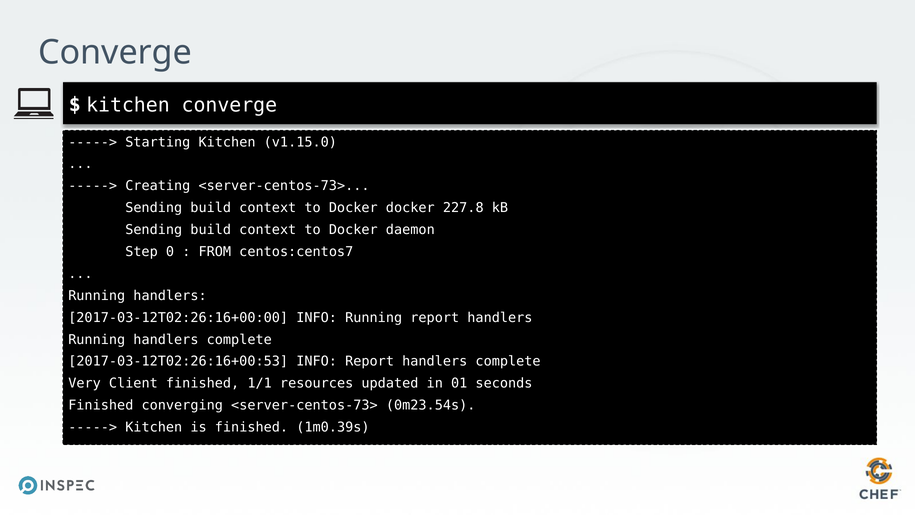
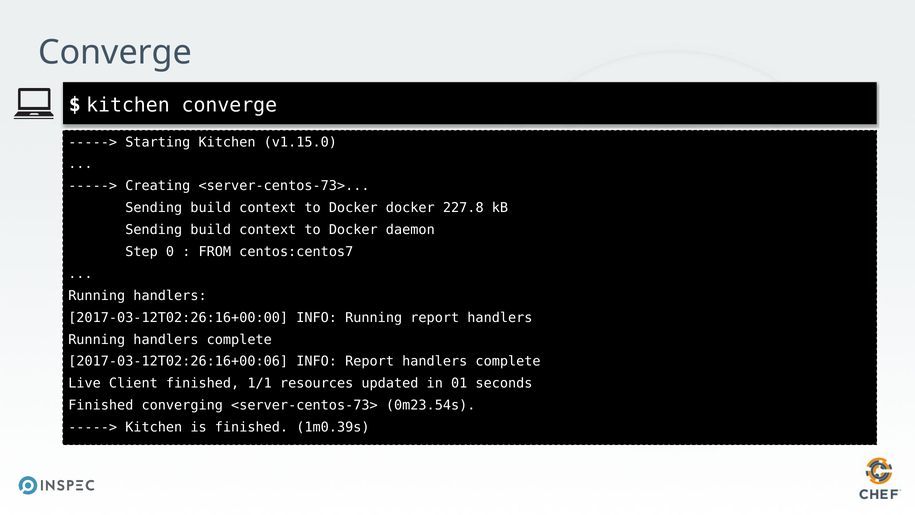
2017-03-12T02:26:16+00:53: 2017-03-12T02:26:16+00:53 -> 2017-03-12T02:26:16+00:06
Very: Very -> Live
